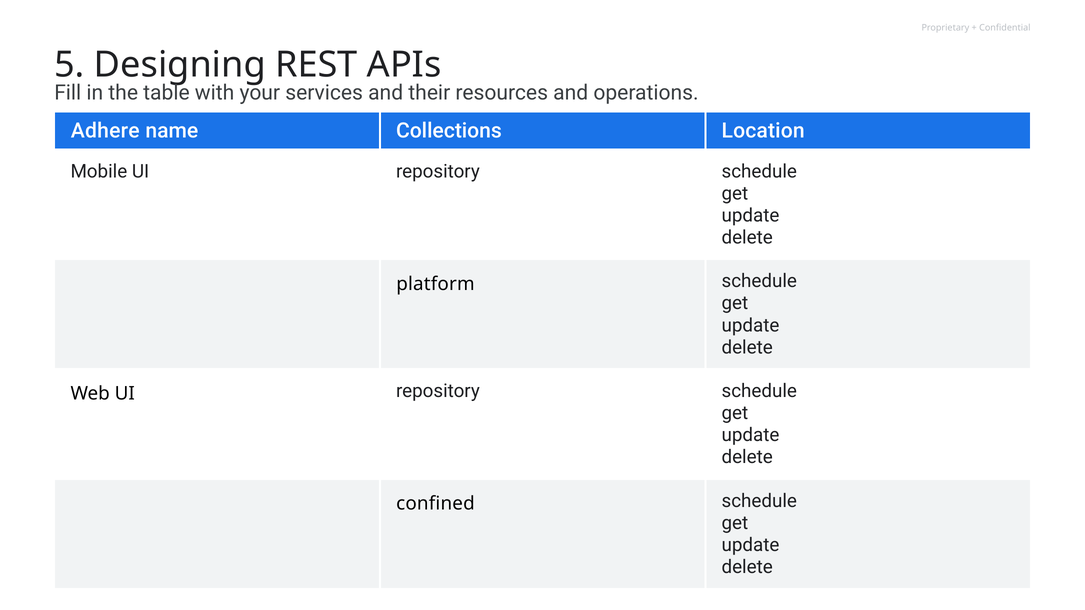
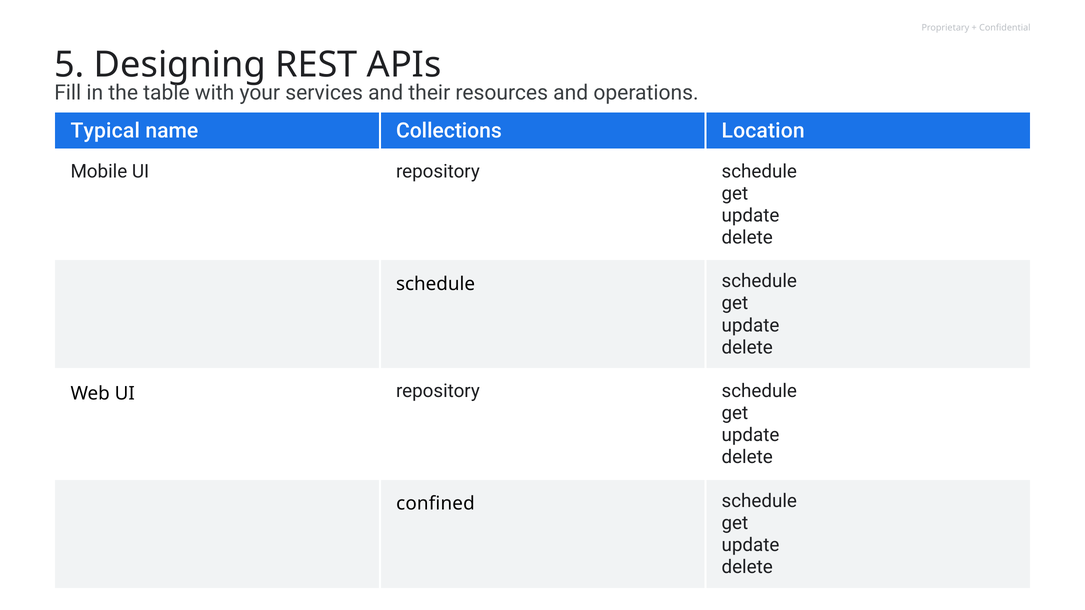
Adhere: Adhere -> Typical
platform at (435, 284): platform -> schedule
